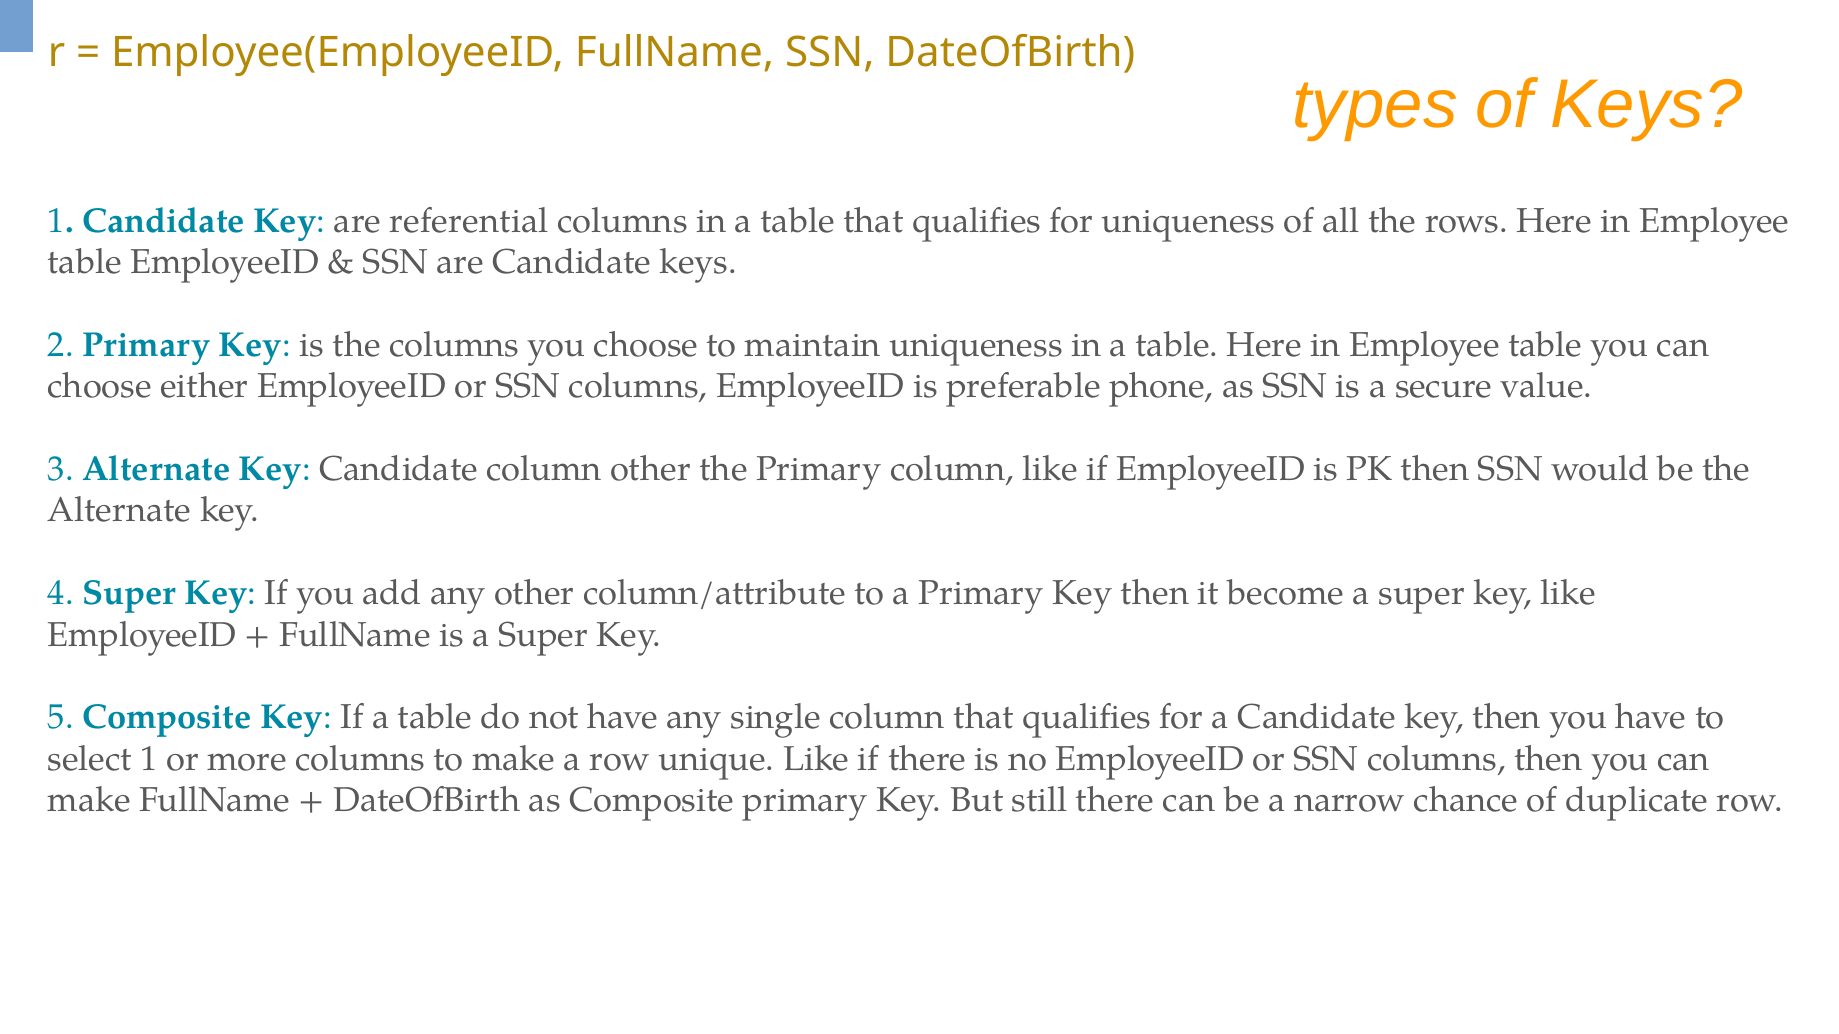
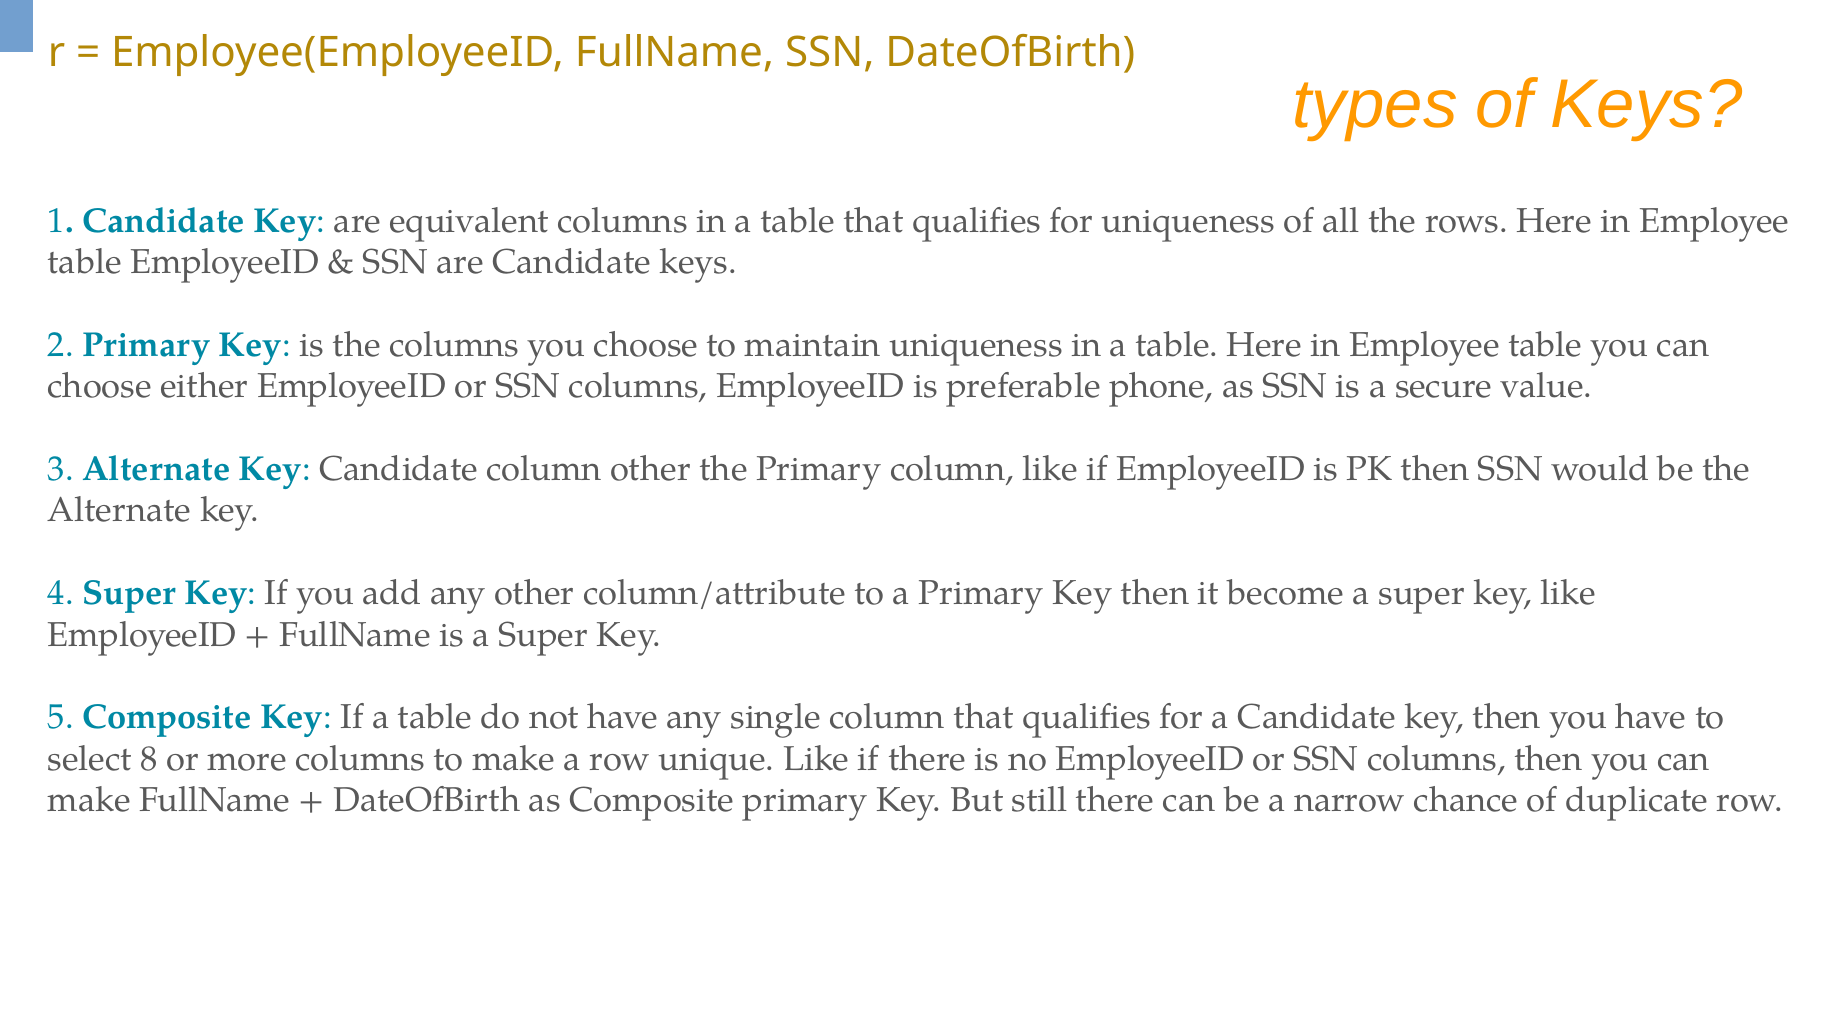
referential: referential -> equivalent
select 1: 1 -> 8
